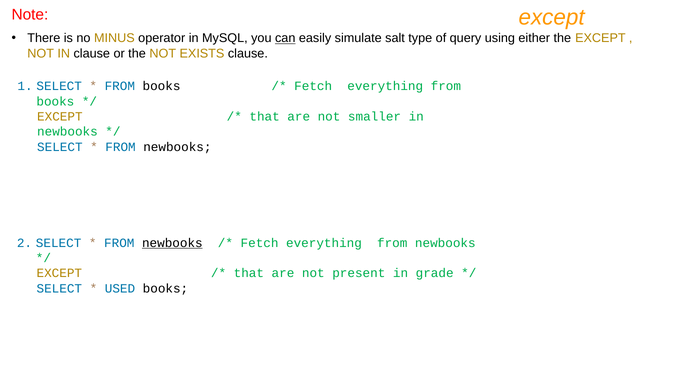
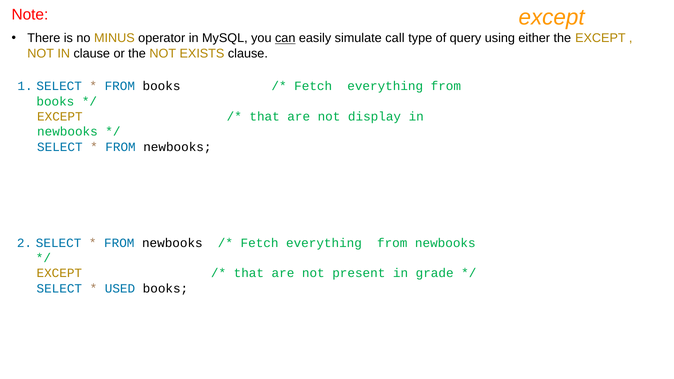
salt: salt -> call
smaller: smaller -> display
newbooks at (172, 243) underline: present -> none
